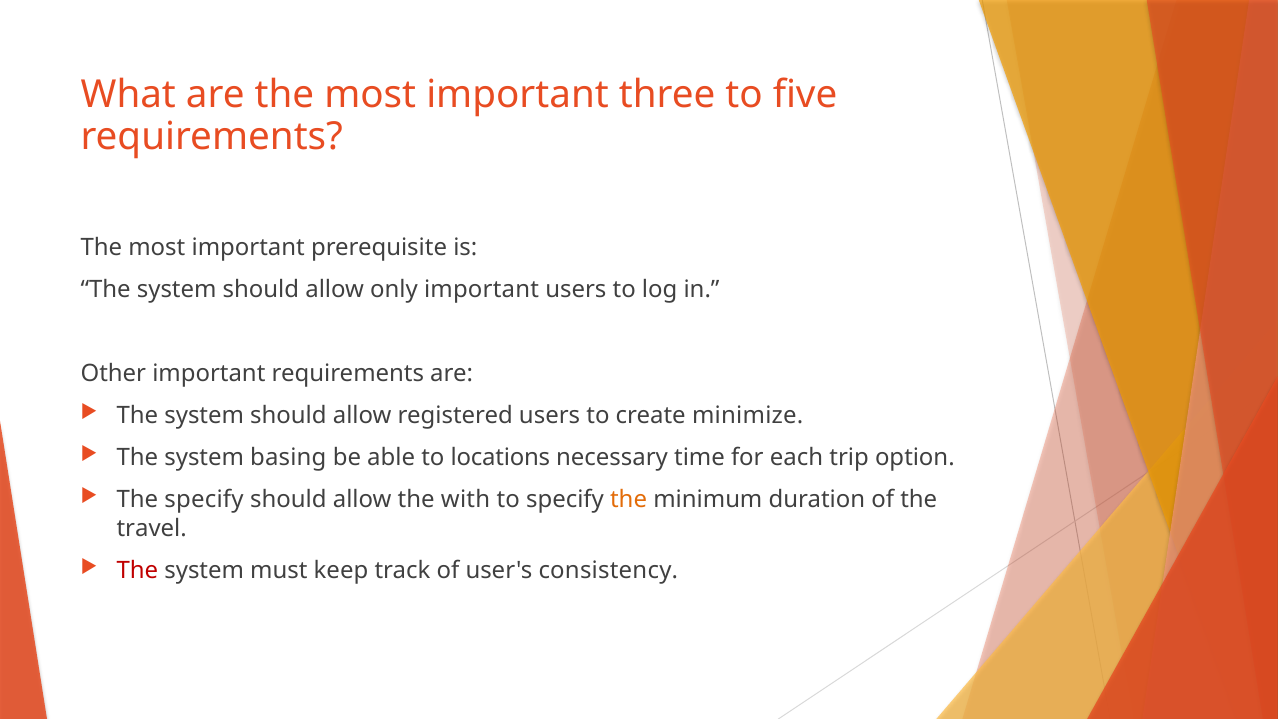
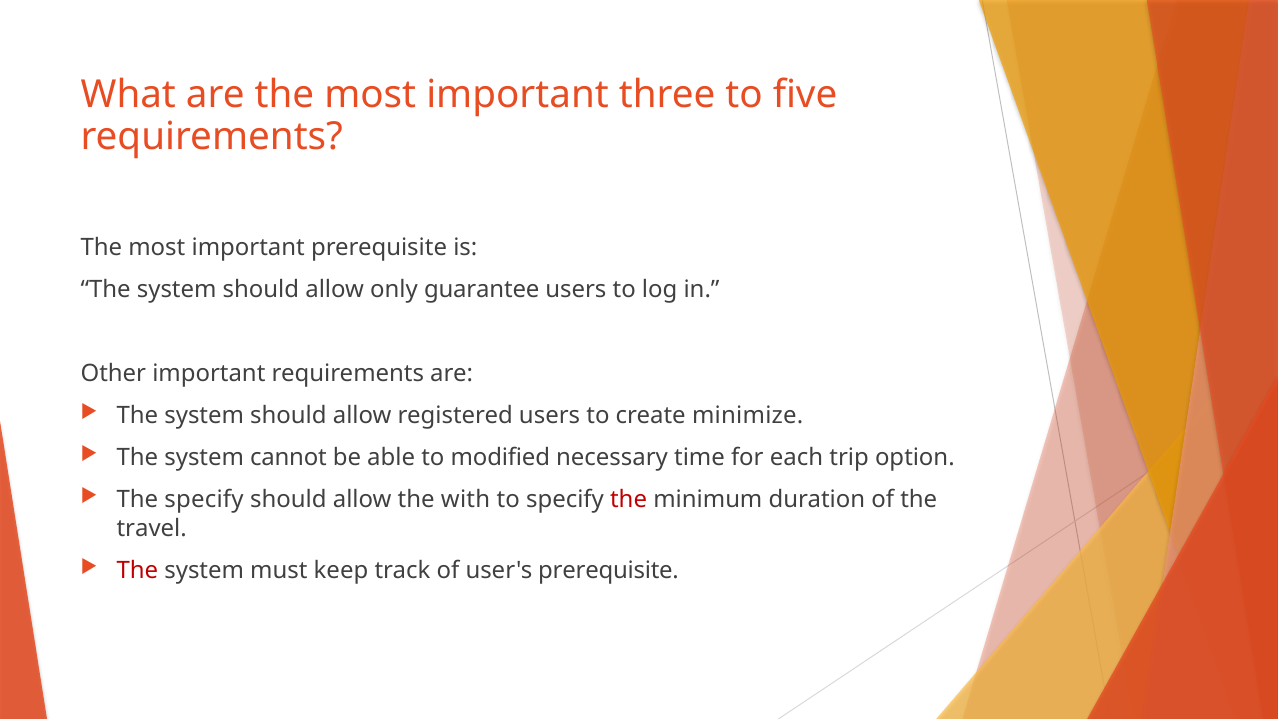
only important: important -> guarantee
basing: basing -> cannot
locations: locations -> modified
the at (629, 500) colour: orange -> red
user's consistency: consistency -> prerequisite
